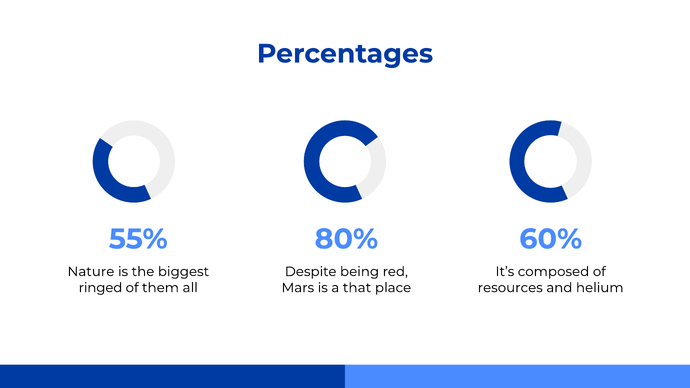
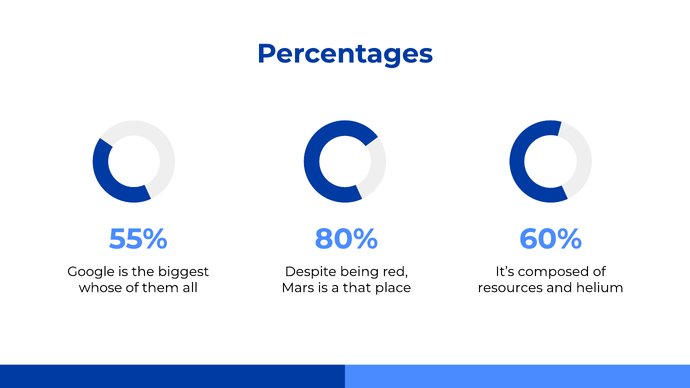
Nature: Nature -> Google
ringed: ringed -> whose
